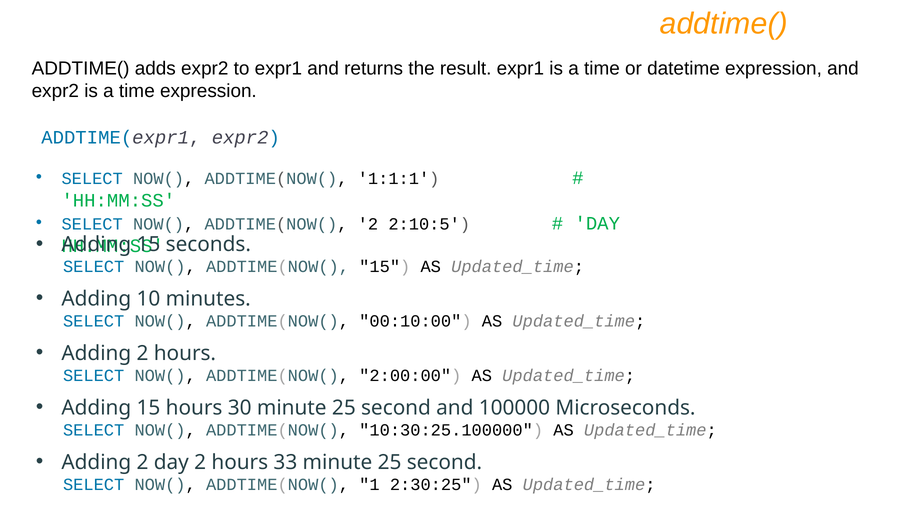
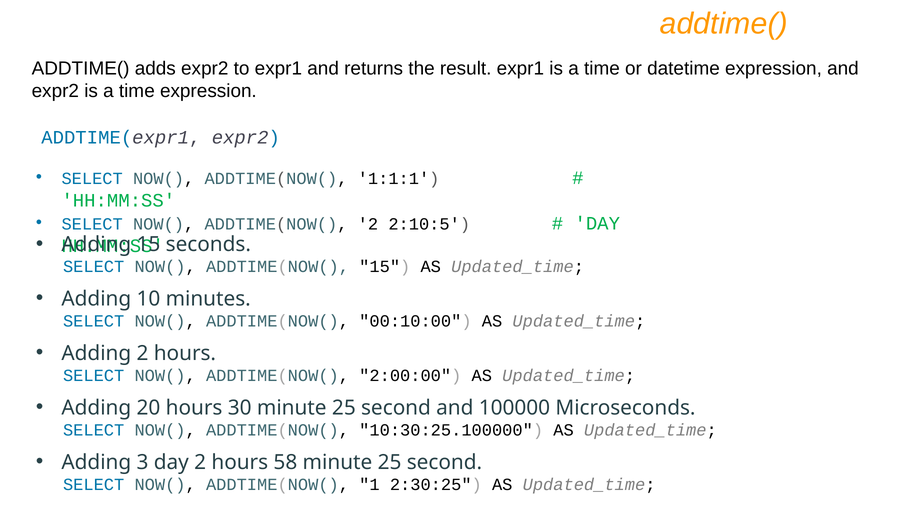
15 at (148, 407): 15 -> 20
2 at (142, 462): 2 -> 3
33: 33 -> 58
